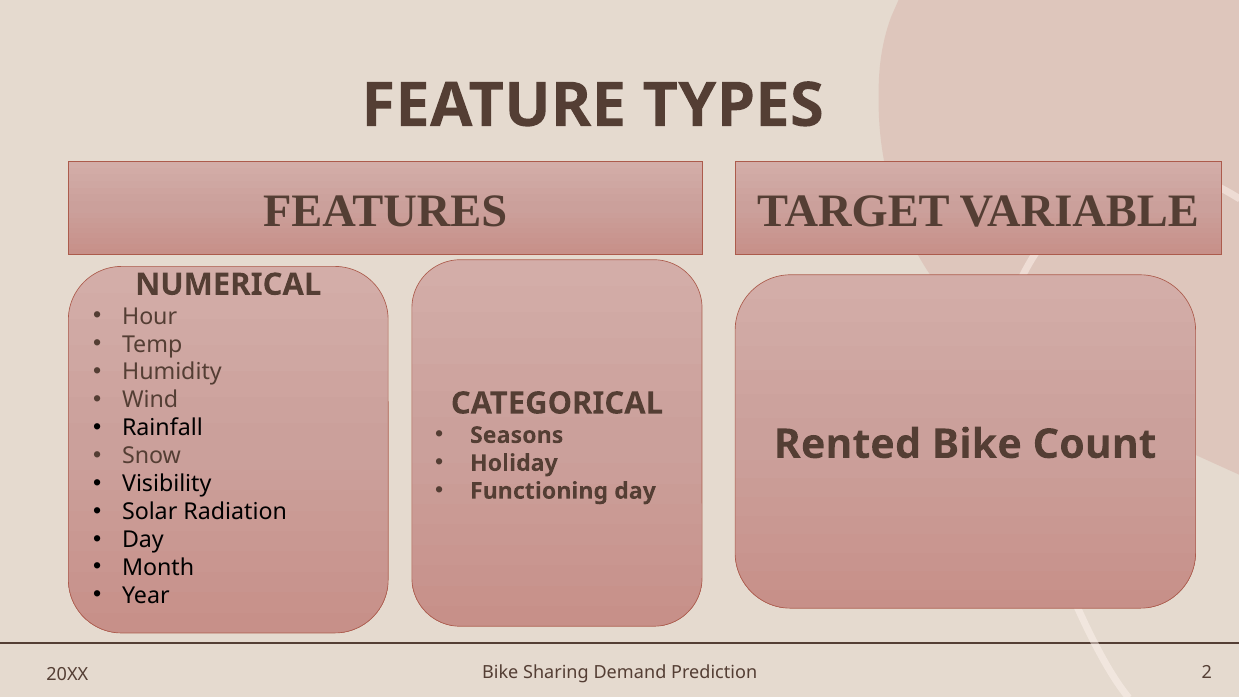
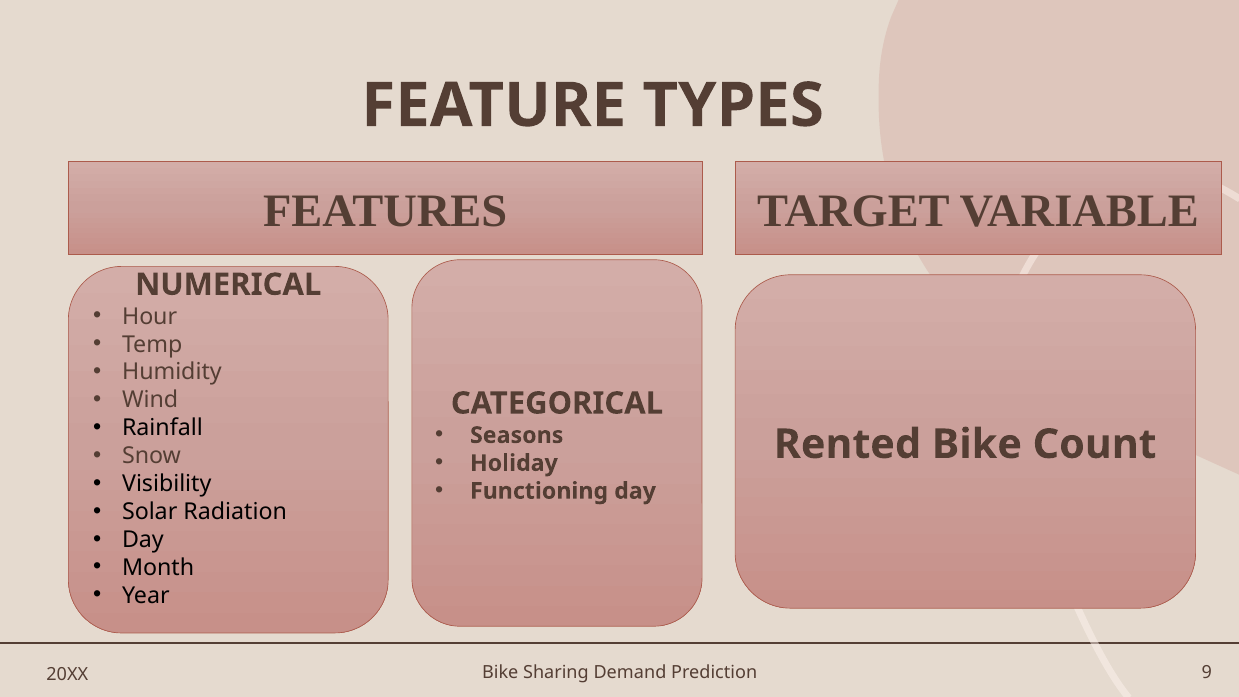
2: 2 -> 9
